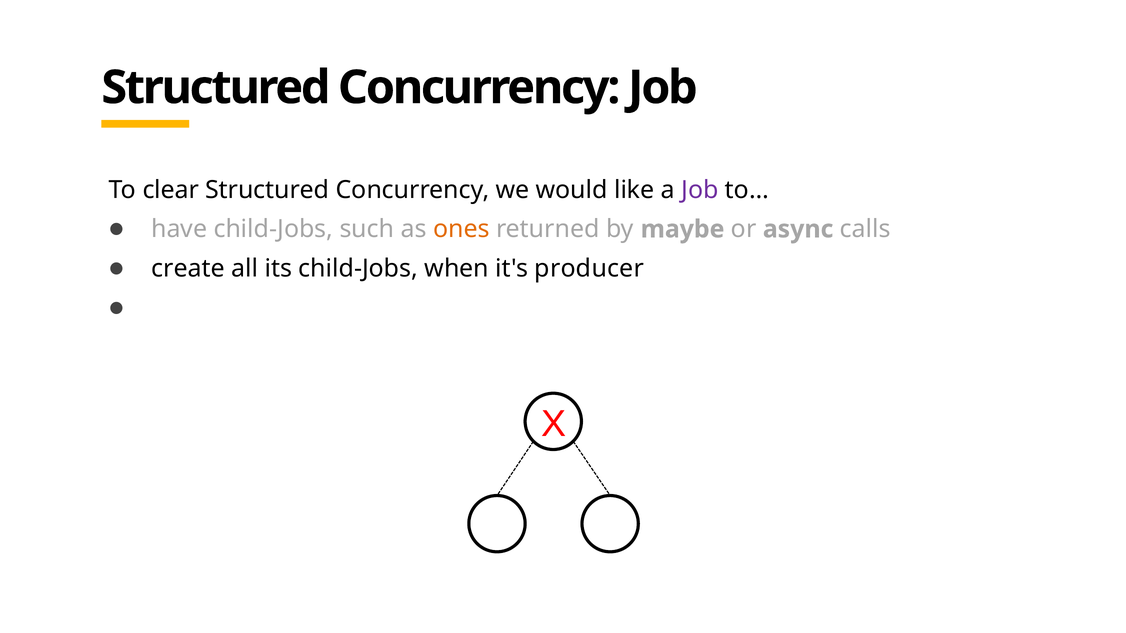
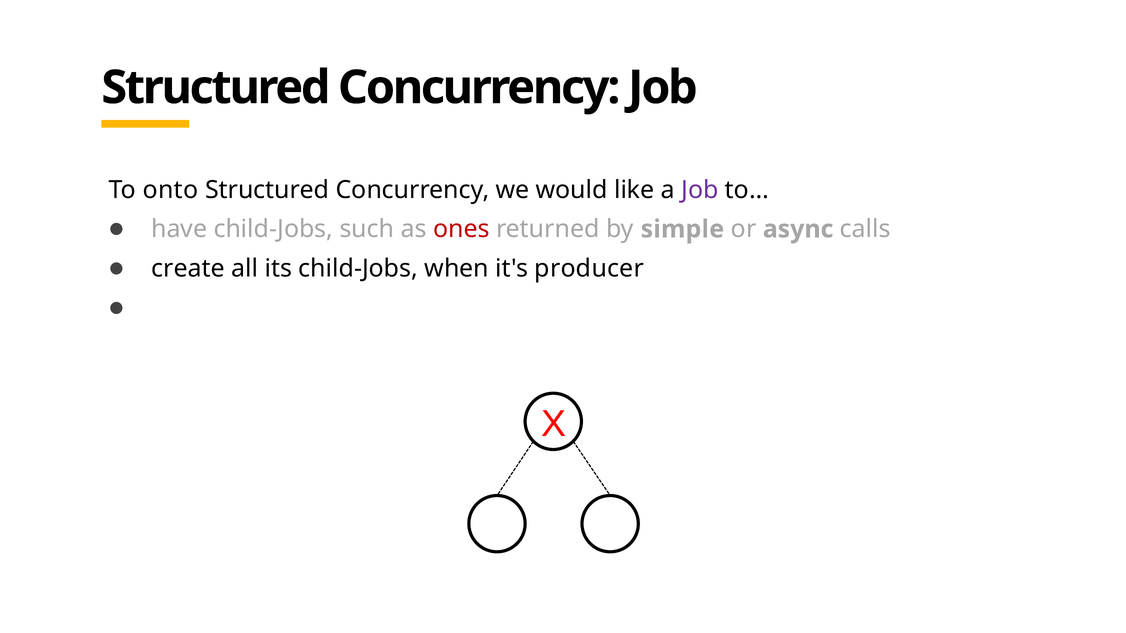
clear: clear -> onto
ones colour: orange -> red
maybe: maybe -> simple
